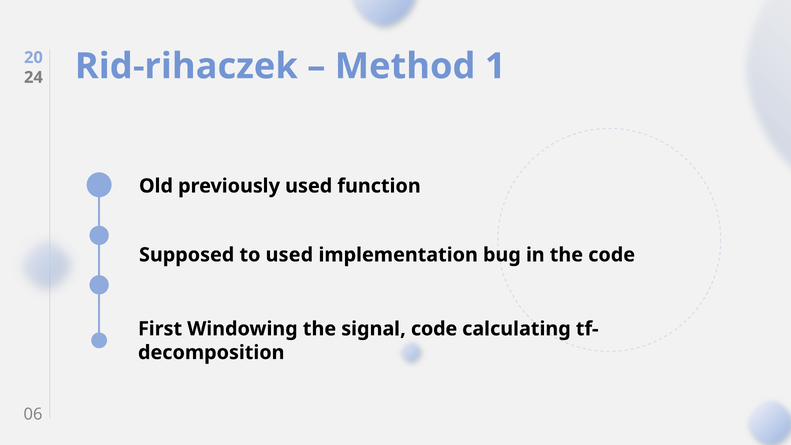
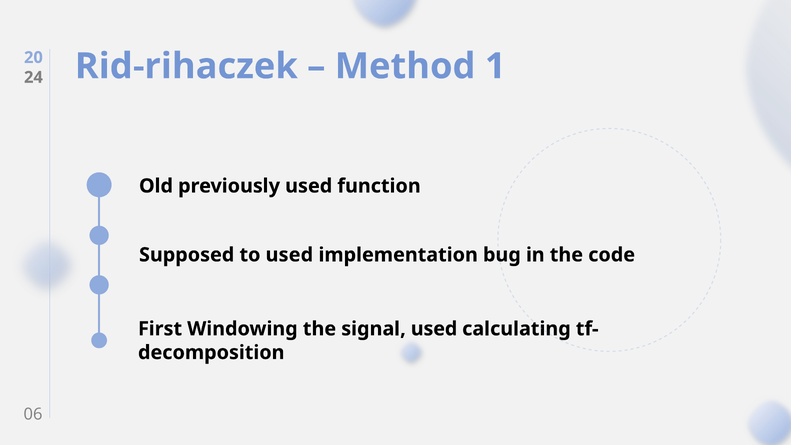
signal code: code -> used
